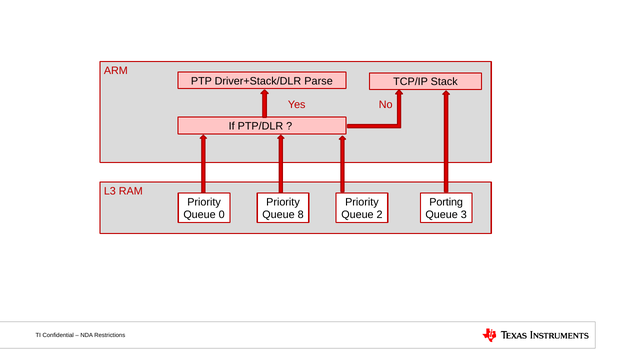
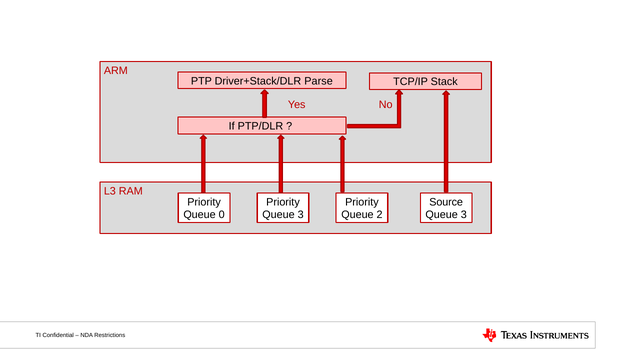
Porting: Porting -> Source
8 at (301, 215): 8 -> 3
